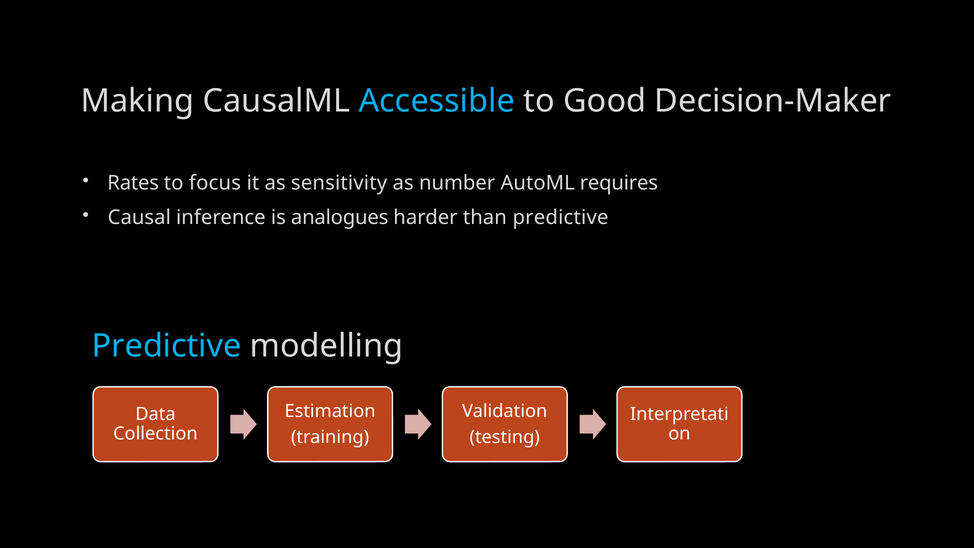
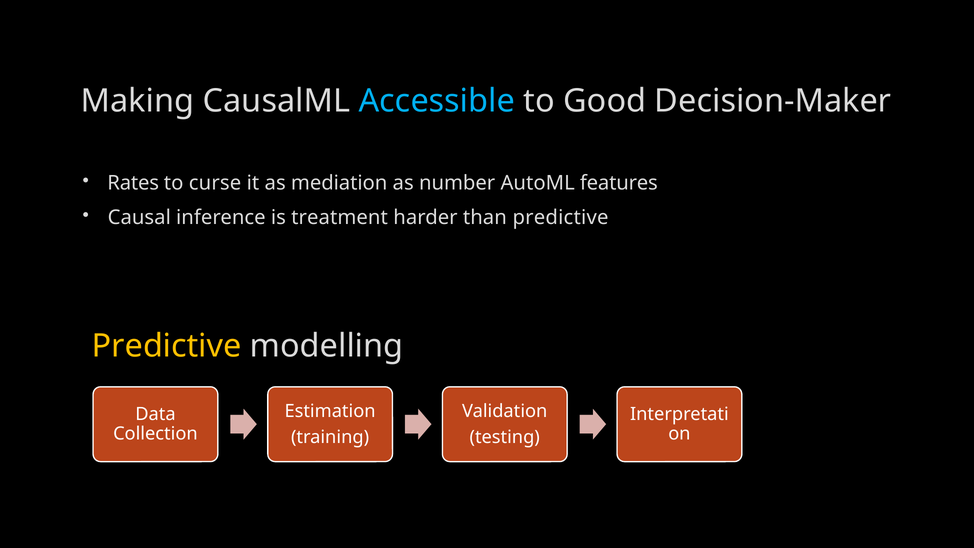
focus: focus -> curse
sensitivity: sensitivity -> mediation
requires: requires -> features
analogues: analogues -> treatment
Predictive at (167, 346) colour: light blue -> yellow
